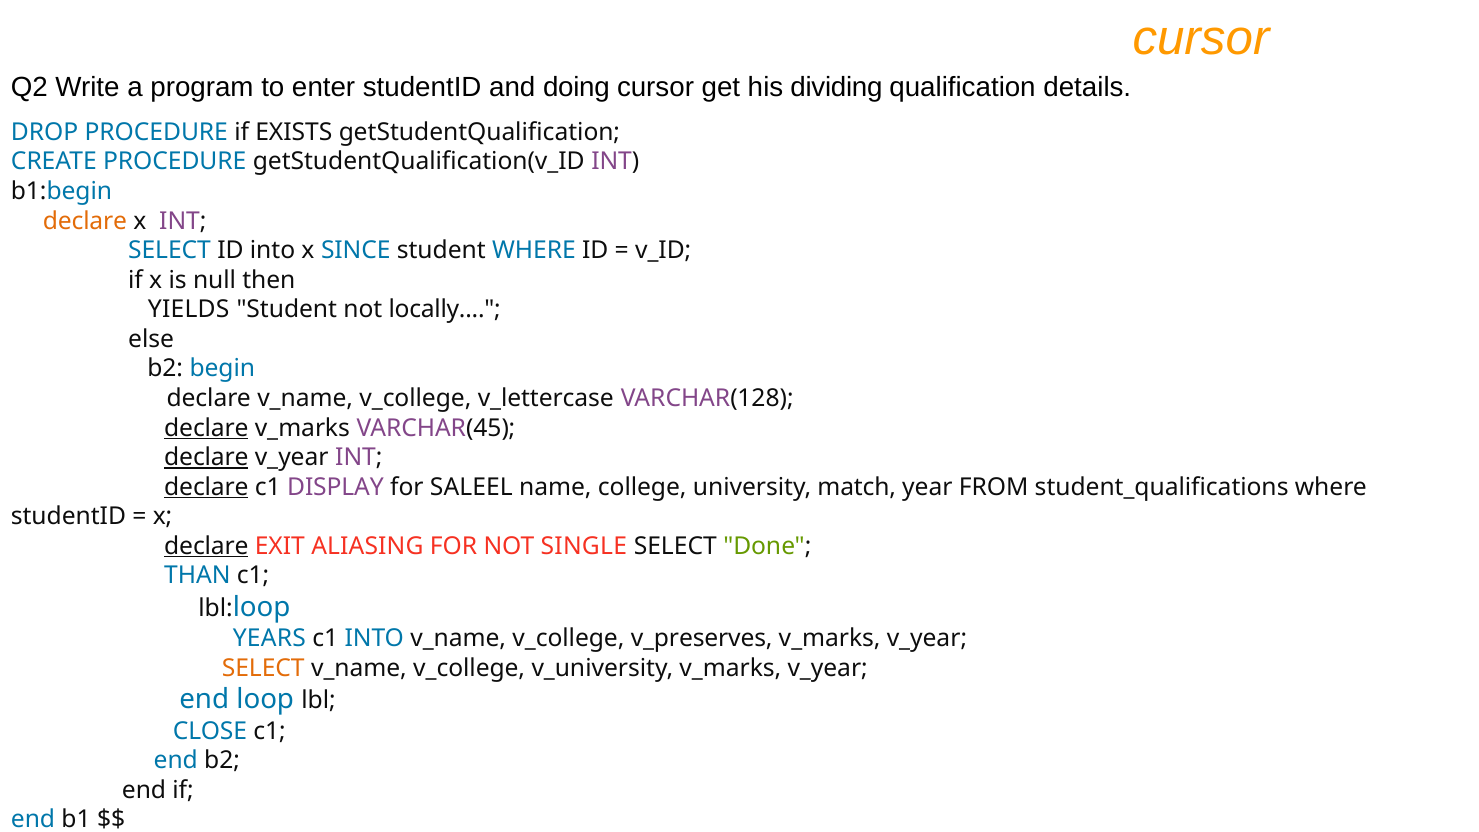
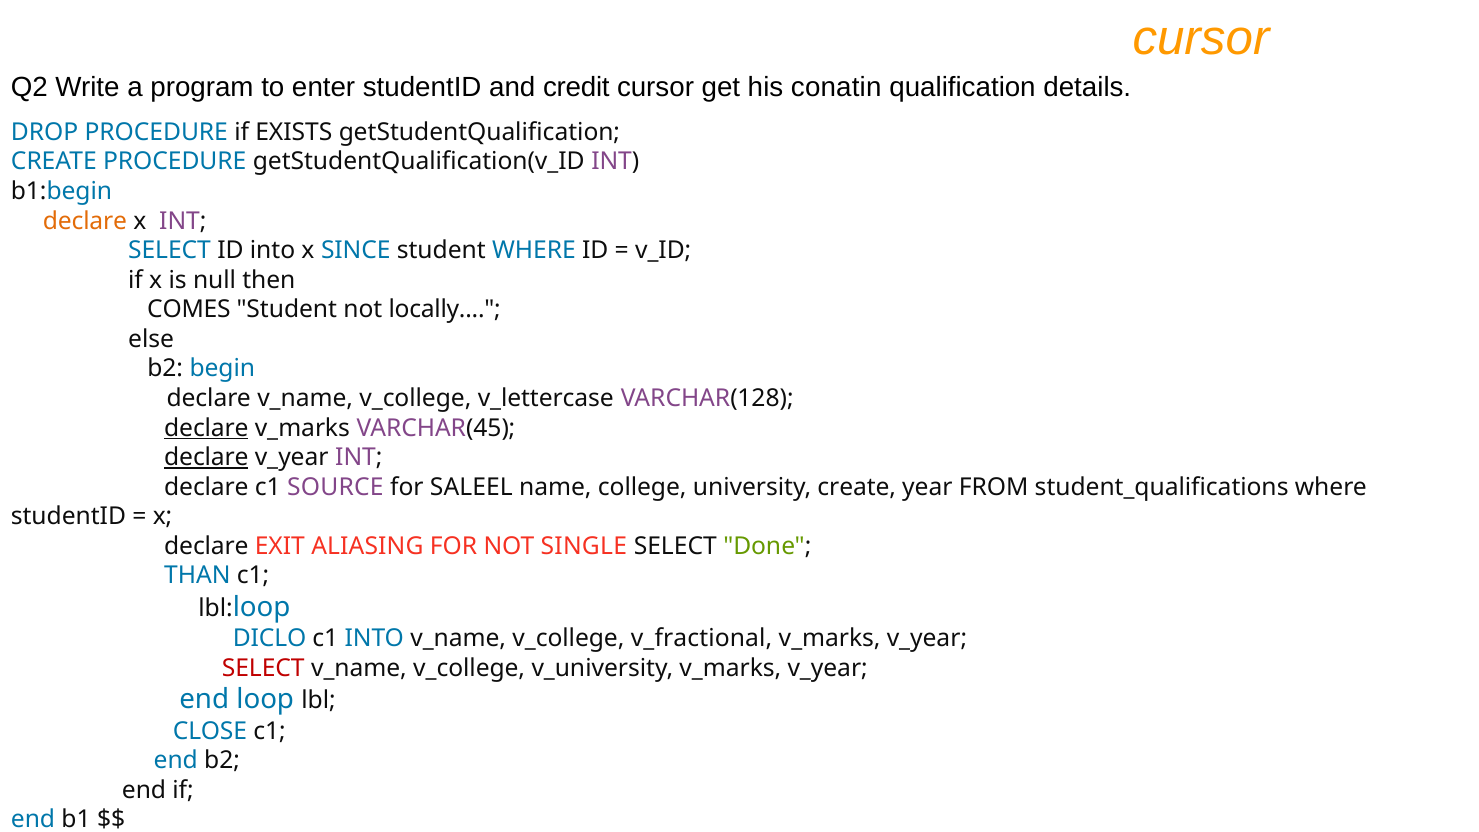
doing: doing -> credit
dividing: dividing -> conatin
YIELDS: YIELDS -> COMES
declare at (206, 487) underline: present -> none
DISPLAY: DISPLAY -> SOURCE
university match: match -> create
declare at (206, 546) underline: present -> none
YEARS: YEARS -> DICLO
v_preserves: v_preserves -> v_fractional
SELECT at (263, 668) colour: orange -> red
